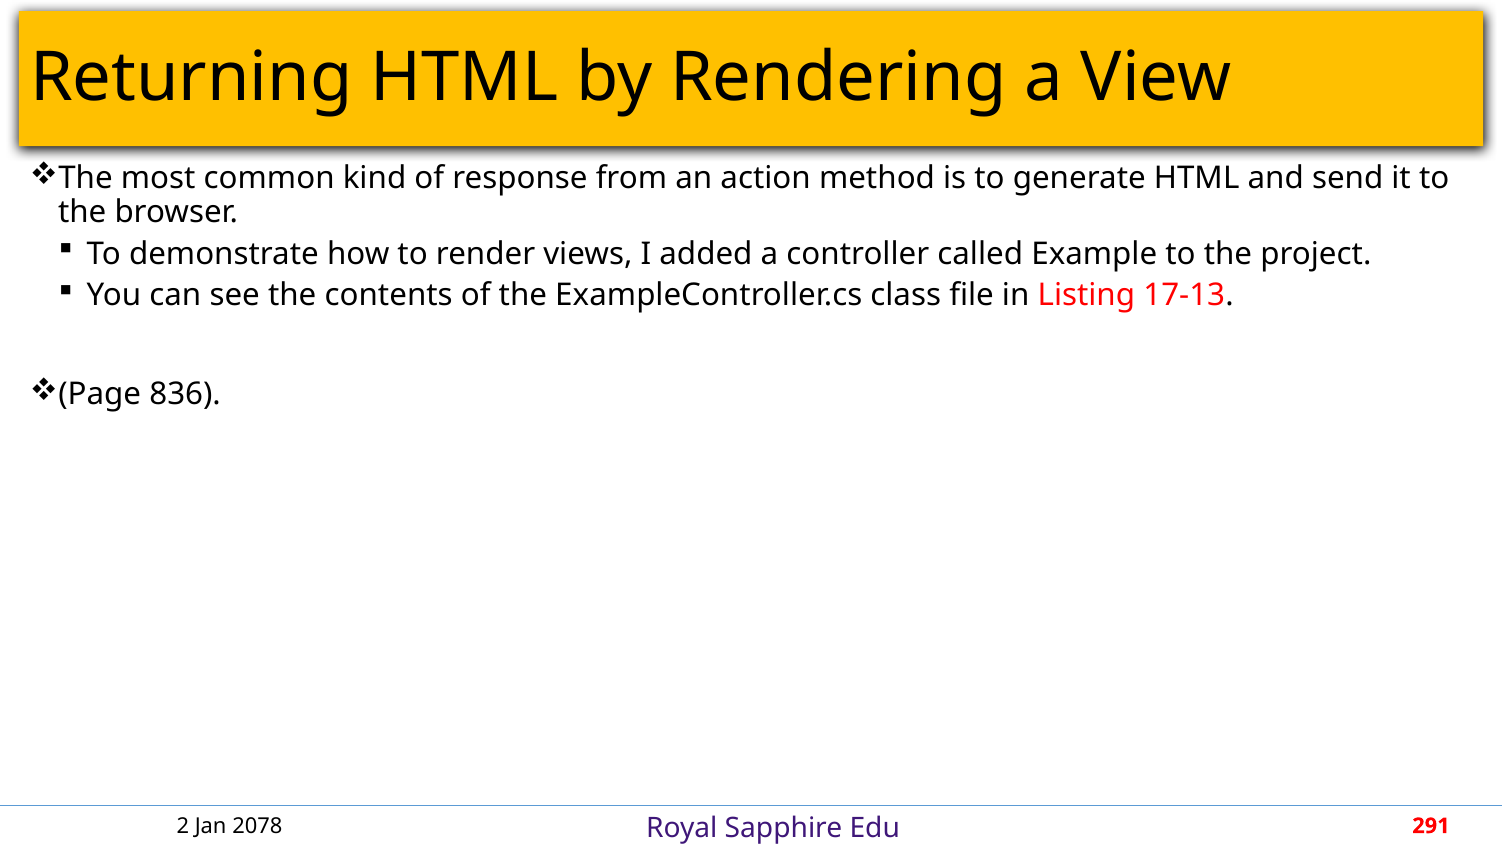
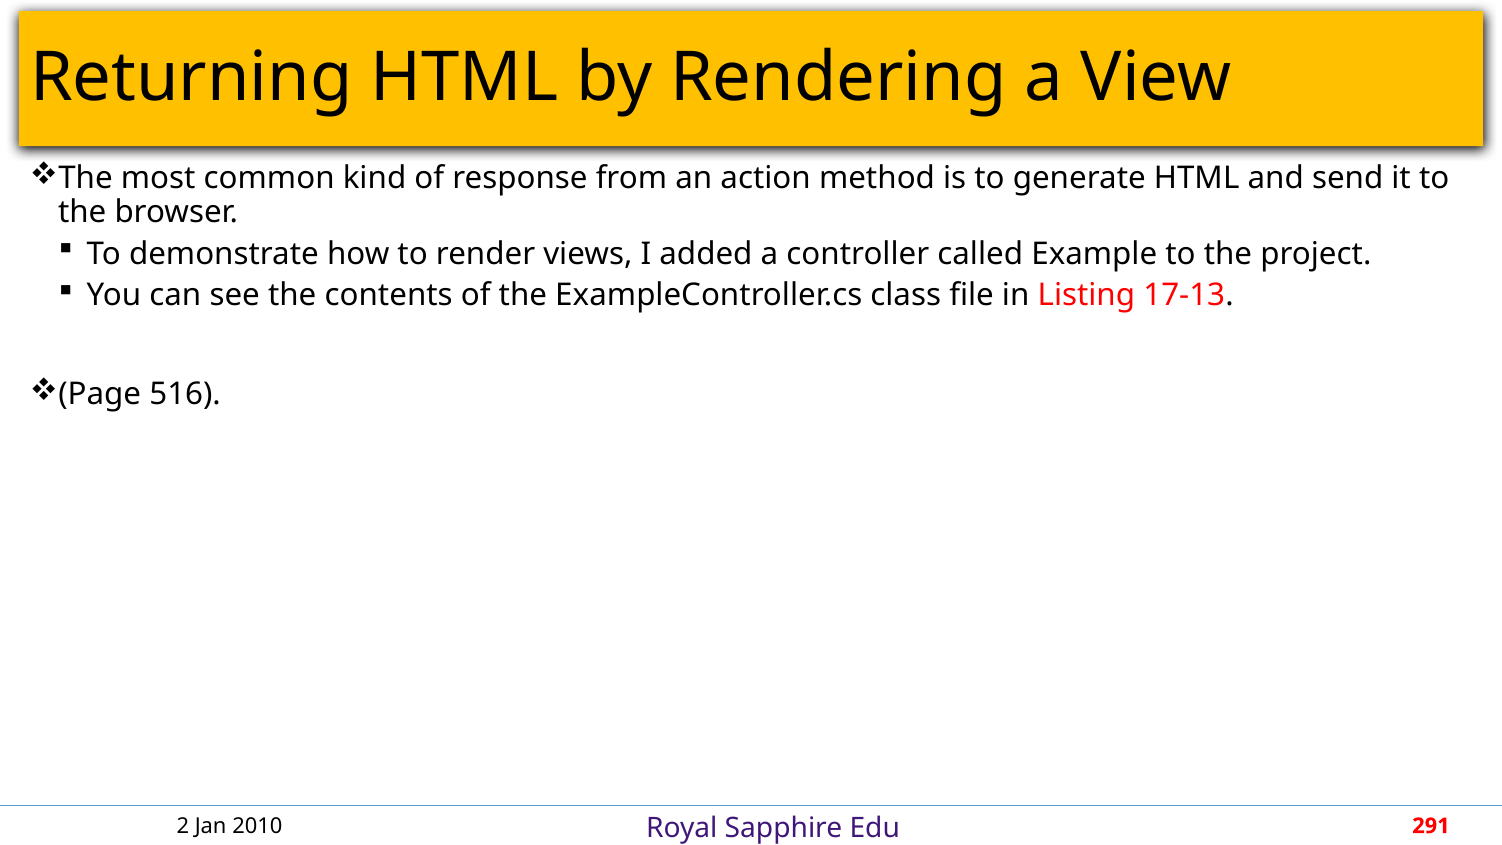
836: 836 -> 516
2078: 2078 -> 2010
